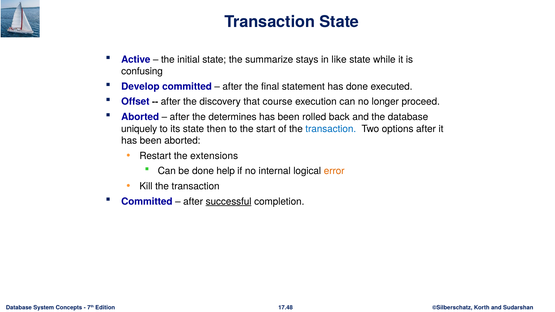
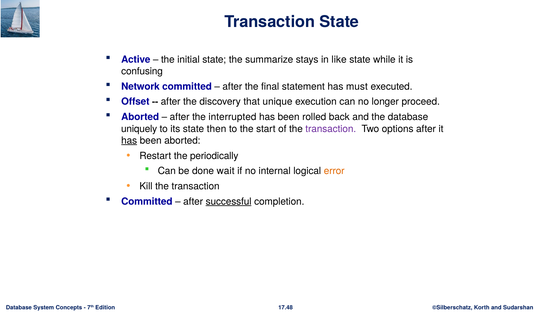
Develop: Develop -> Network
has done: done -> must
course: course -> unique
determines: determines -> interrupted
transaction at (331, 129) colour: blue -> purple
has at (129, 141) underline: none -> present
extensions: extensions -> periodically
help: help -> wait
